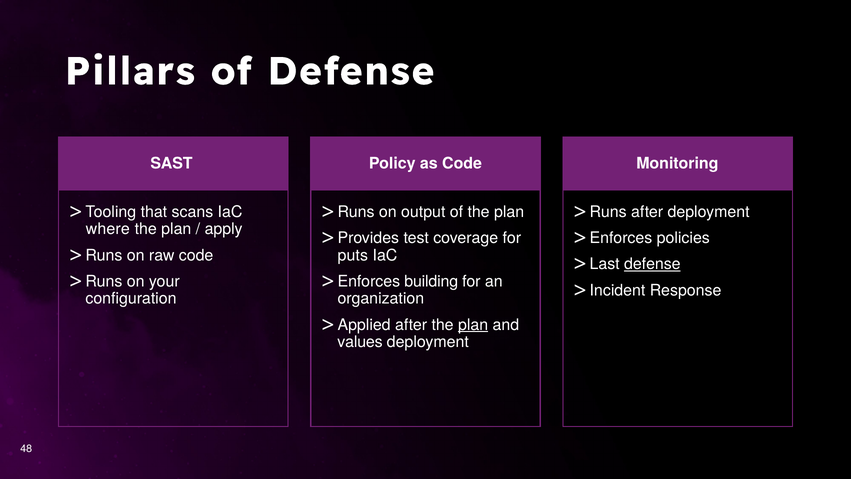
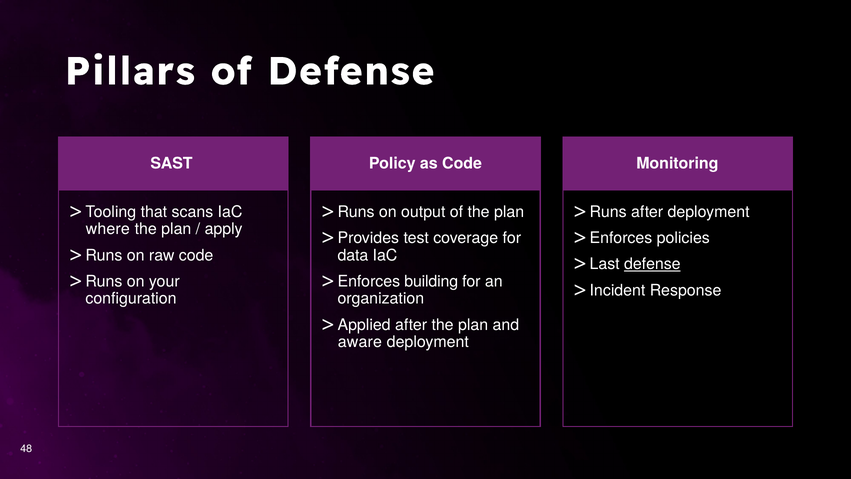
puts: puts -> data
plan at (473, 325) underline: present -> none
values: values -> aware
